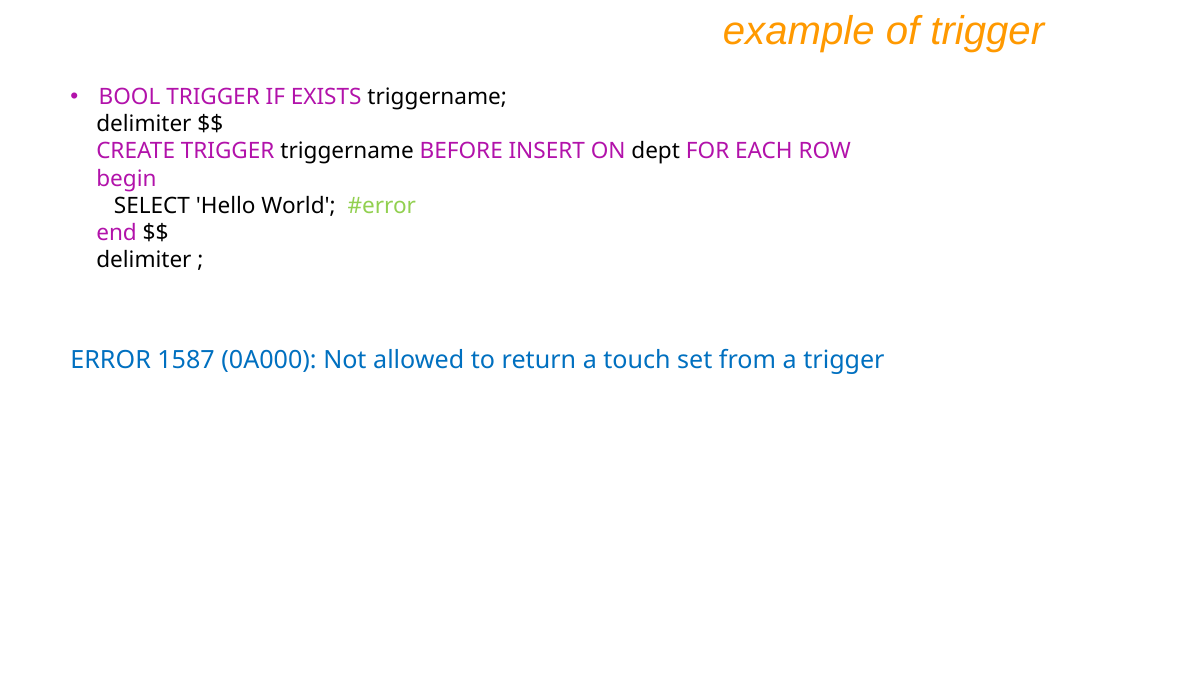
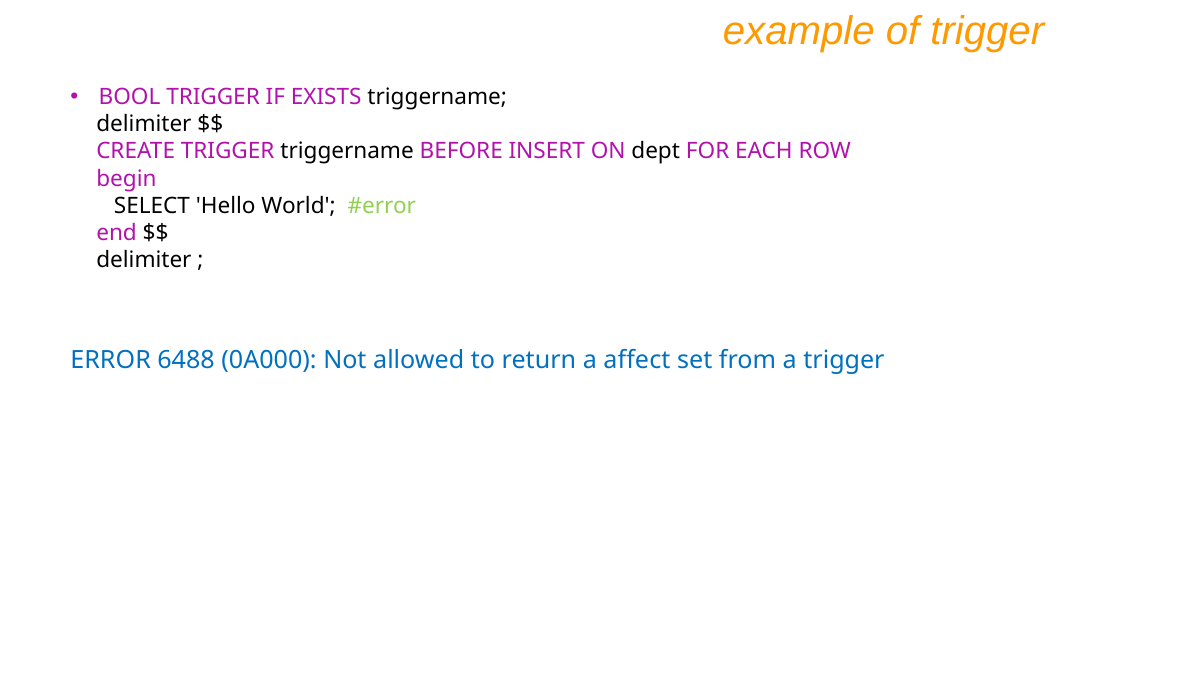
1587: 1587 -> 6488
touch: touch -> affect
